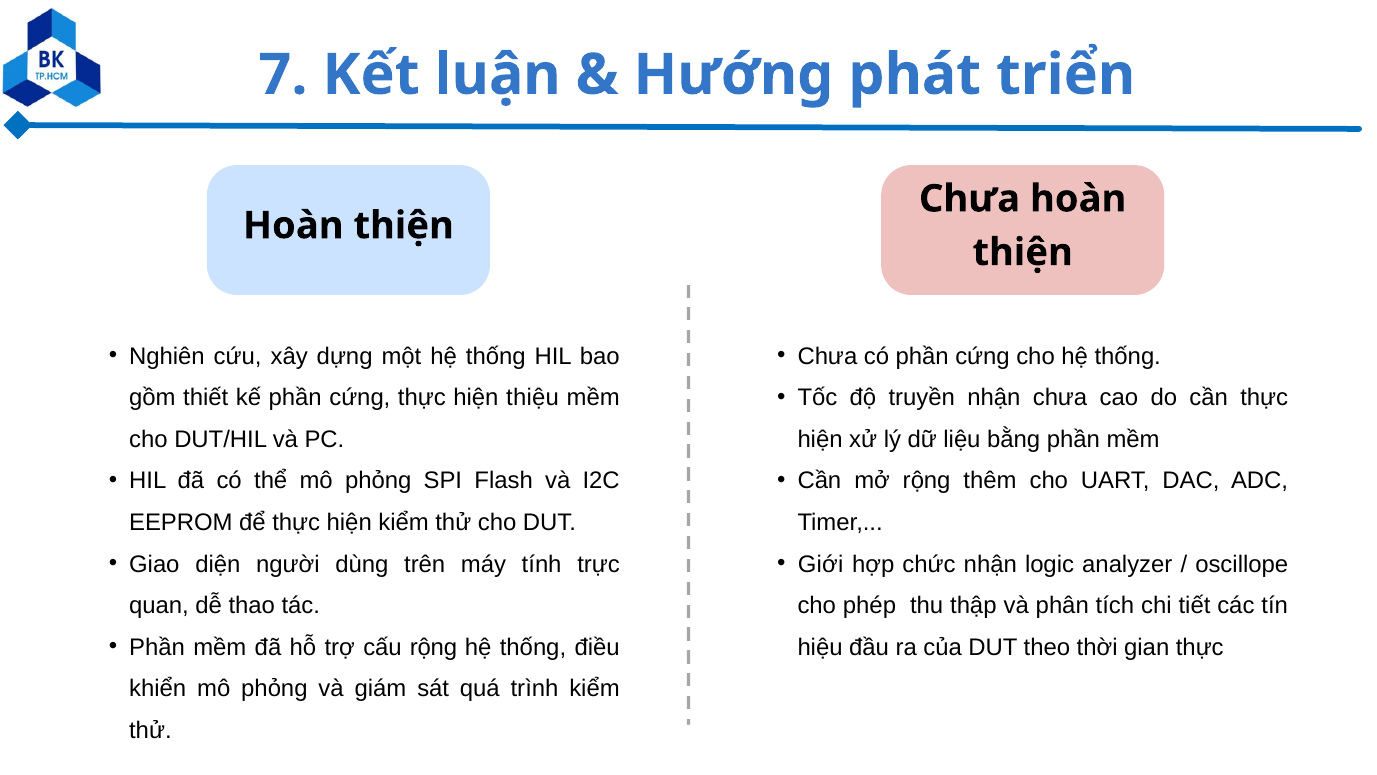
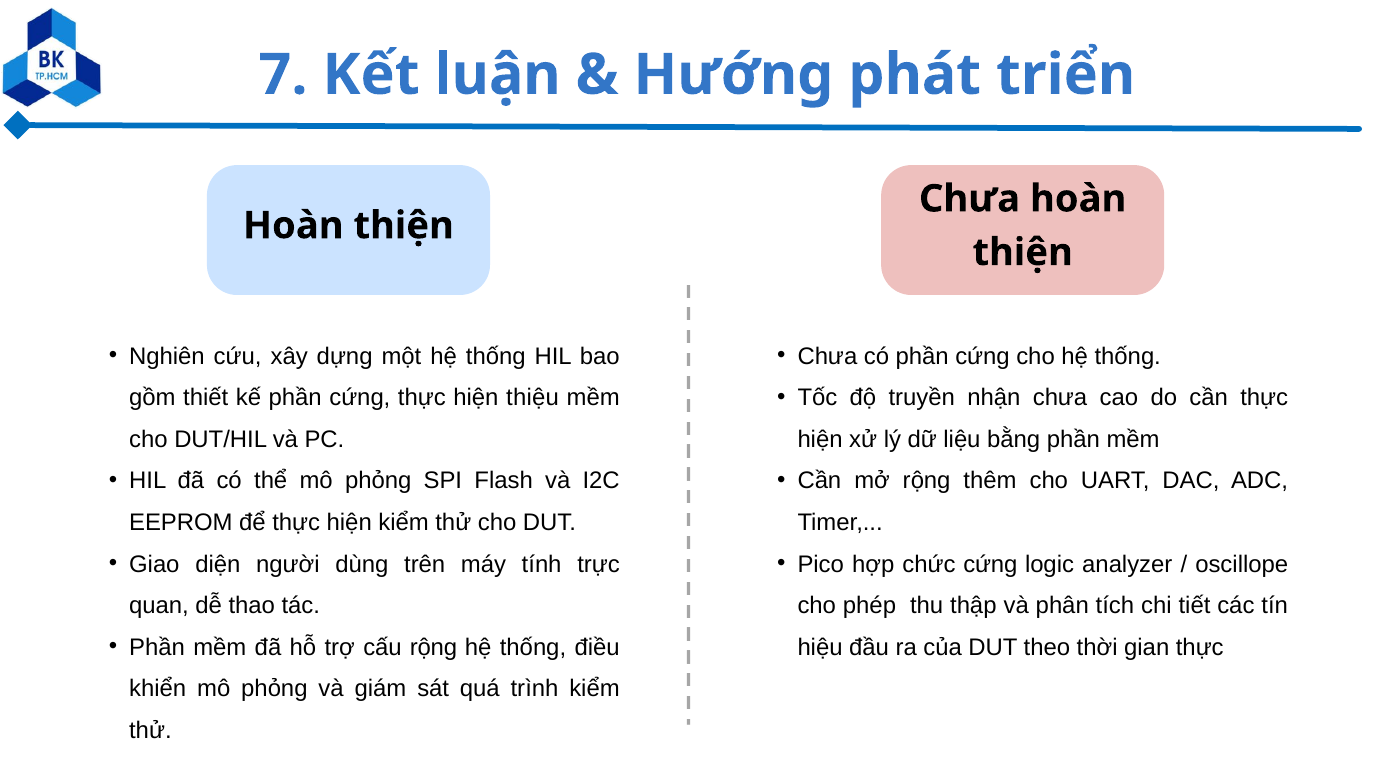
Giới: Giới -> Pico
chức nhận: nhận -> cứng
